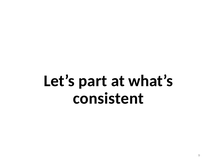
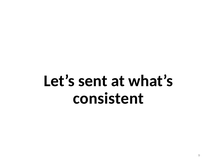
part: part -> sent
